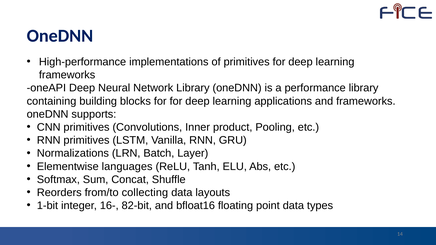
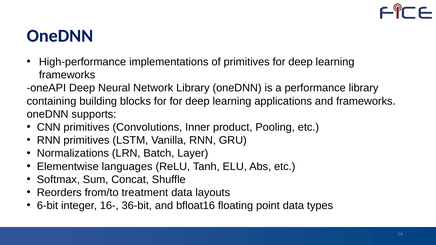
collecting: collecting -> treatment
1-bit: 1-bit -> 6-bit
82-bit: 82-bit -> 36-bit
